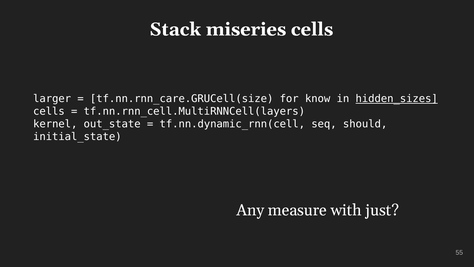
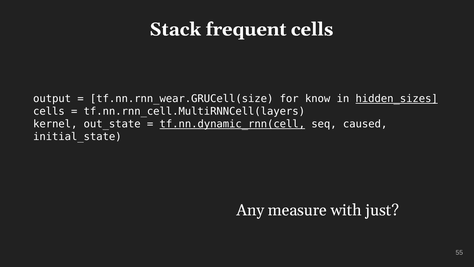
miseries: miseries -> frequent
larger: larger -> output
tf.nn.rnn_care.GRUCell(size: tf.nn.rnn_care.GRUCell(size -> tf.nn.rnn_wear.GRUCell(size
tf.nn.dynamic_rnn(cell underline: none -> present
should: should -> caused
